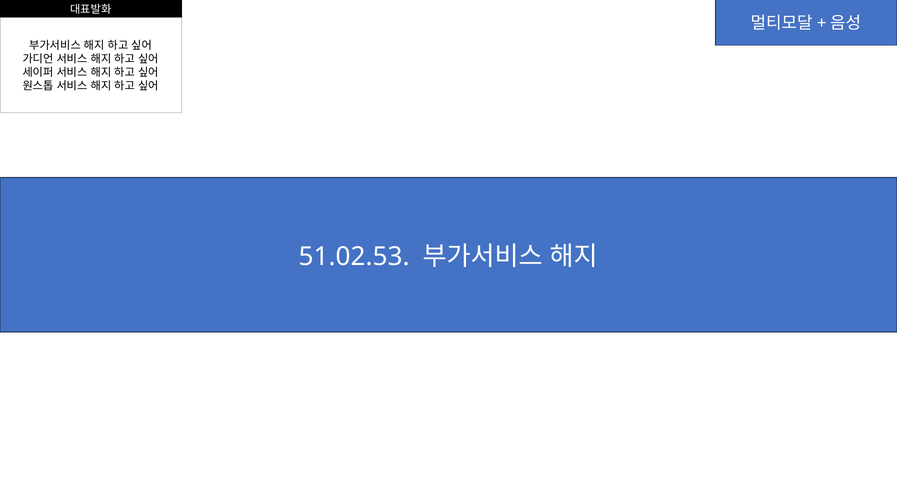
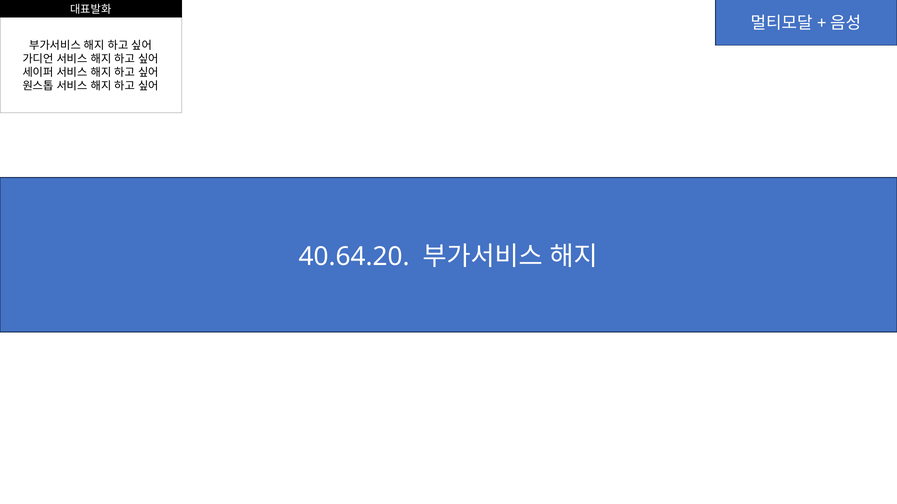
51.02.53: 51.02.53 -> 40.64.20
